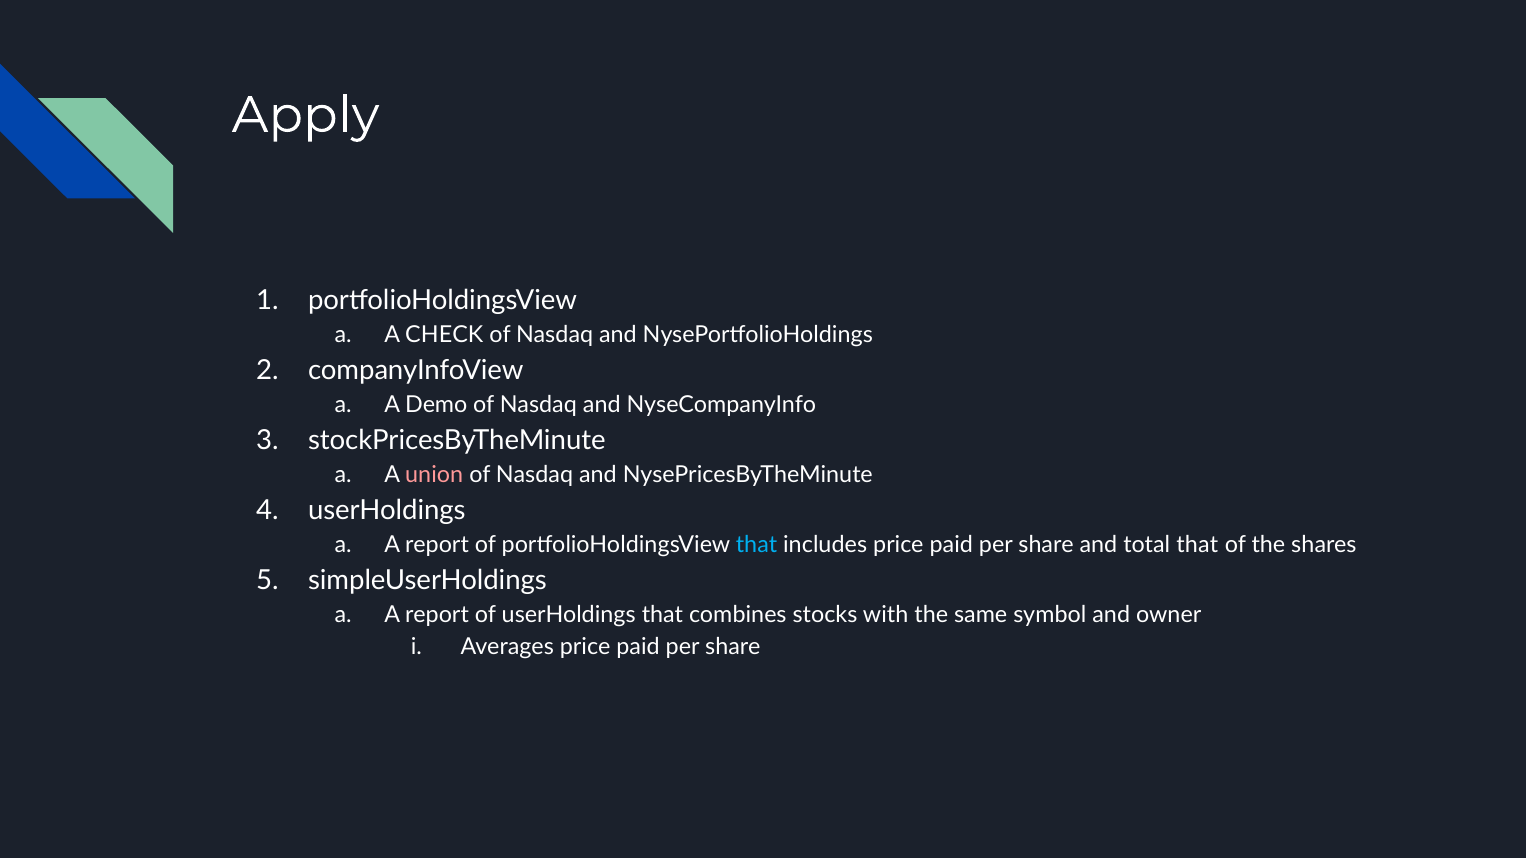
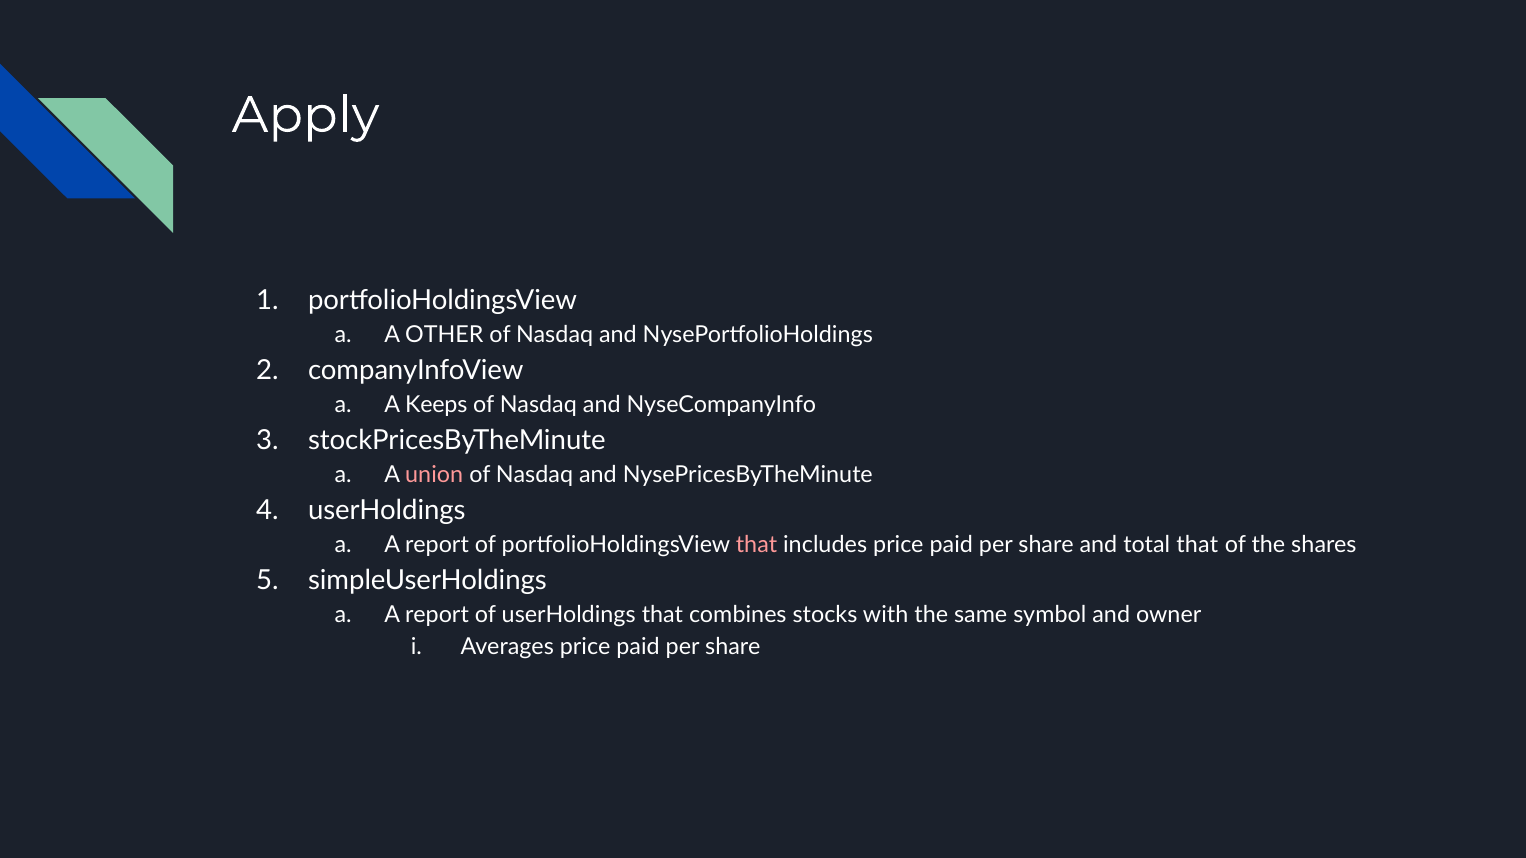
CHECK: CHECK -> OTHER
Demo: Demo -> Keeps
that at (757, 545) colour: light blue -> pink
